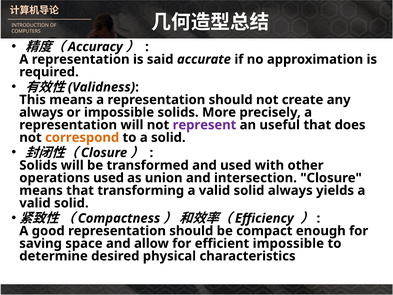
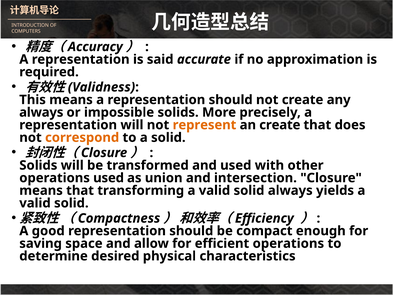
represent colour: purple -> orange
an useful: useful -> create
efficient impossible: impossible -> operations
